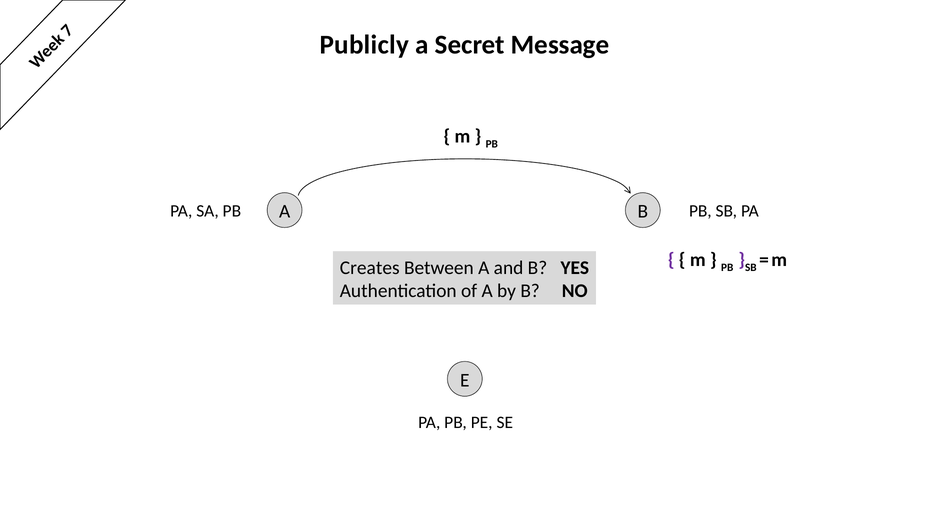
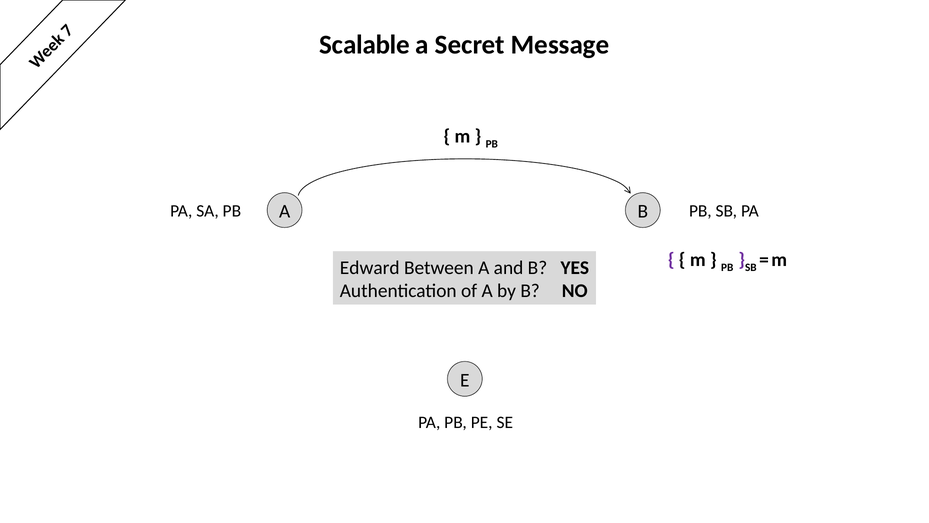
Publicly: Publicly -> Scalable
Creates: Creates -> Edward
